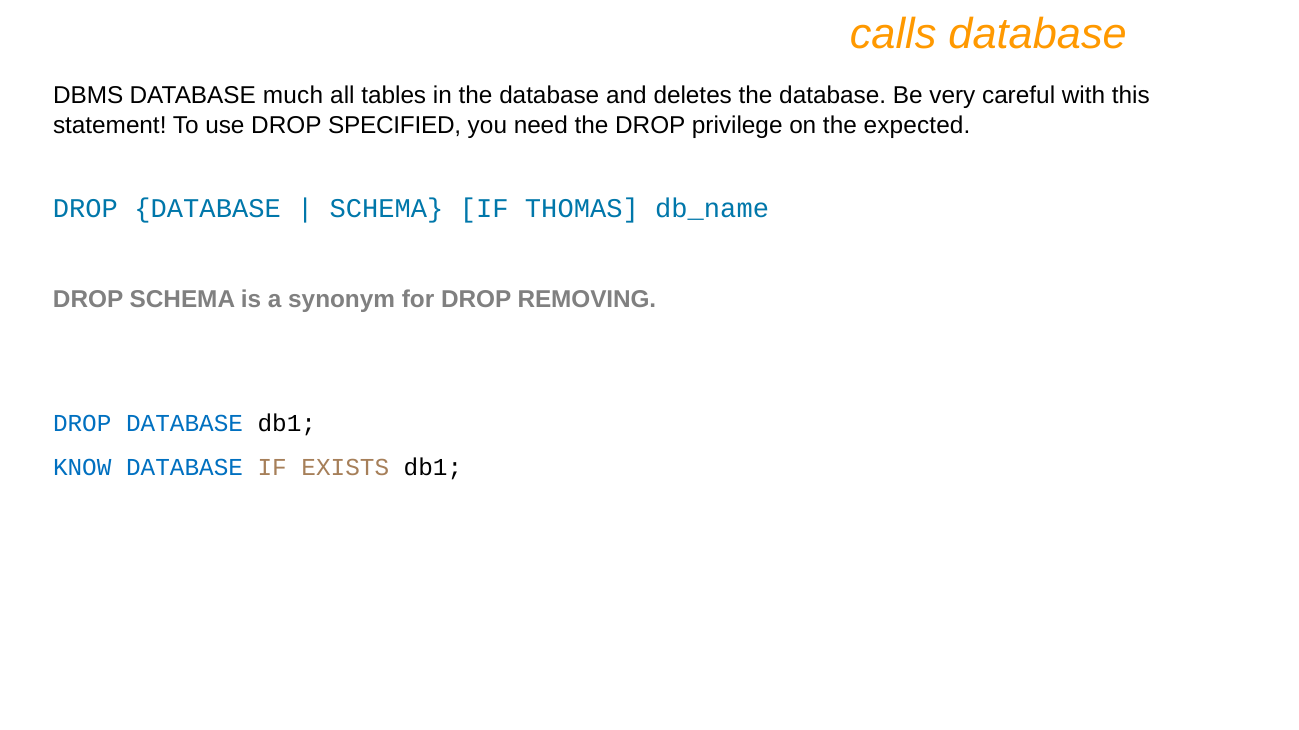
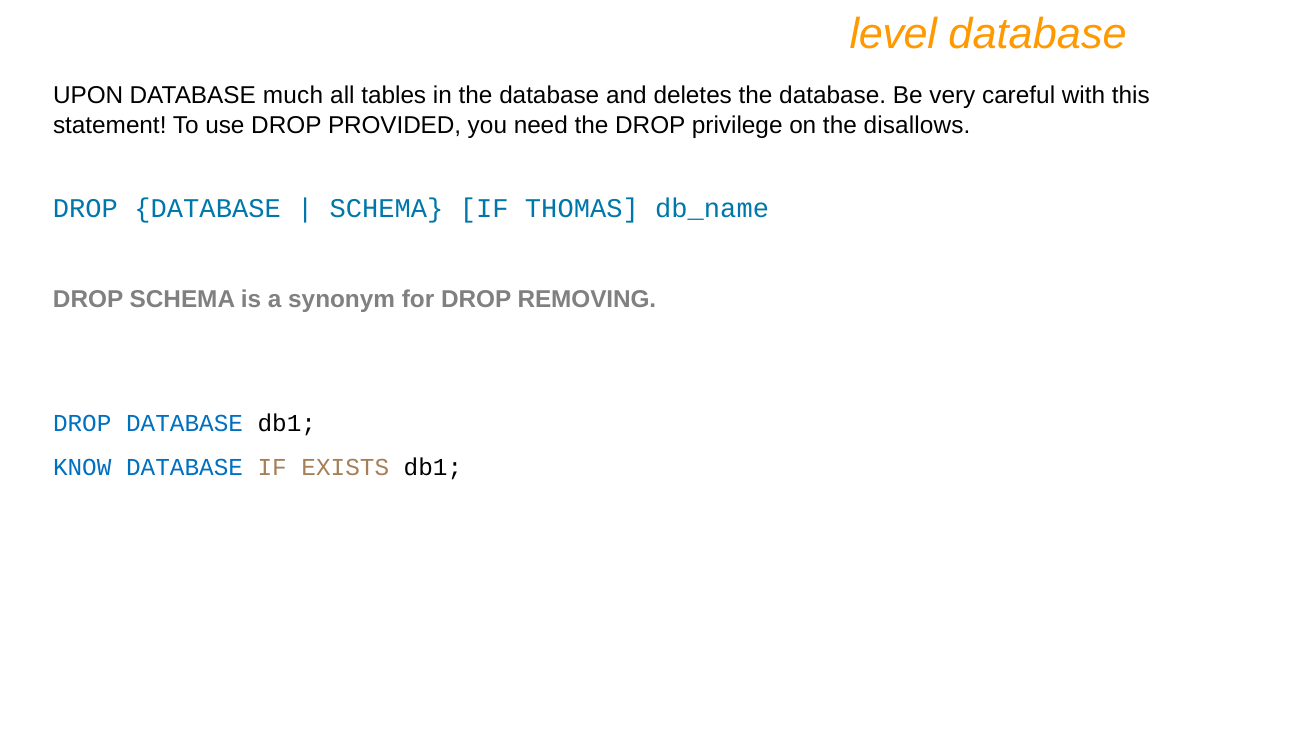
calls: calls -> level
DBMS: DBMS -> UPON
SPECIFIED: SPECIFIED -> PROVIDED
expected: expected -> disallows
